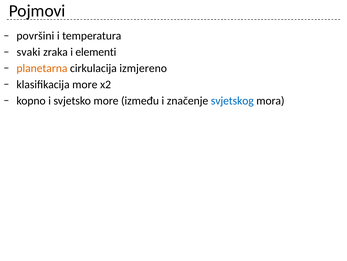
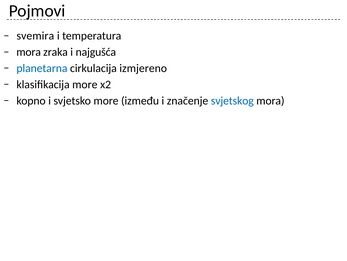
površini: površini -> svemira
svaki at (29, 52): svaki -> mora
elementi: elementi -> najgušća
planetarna colour: orange -> blue
